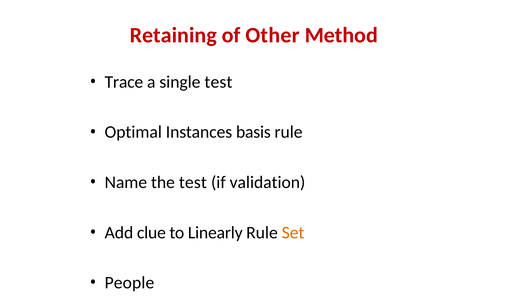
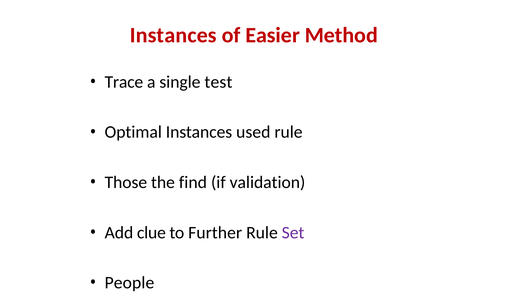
Retaining at (173, 35): Retaining -> Instances
Other: Other -> Easier
basis: basis -> used
Name: Name -> Those
the test: test -> find
Linearly: Linearly -> Further
Set colour: orange -> purple
